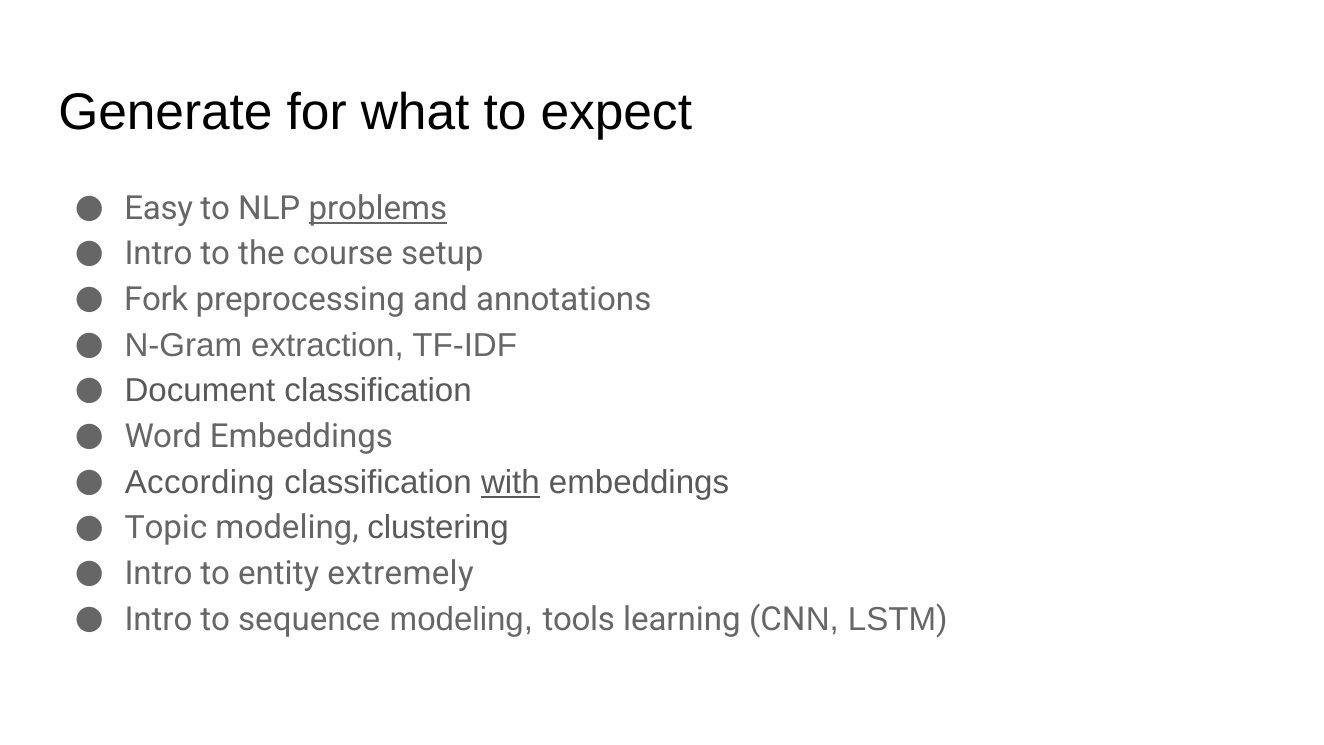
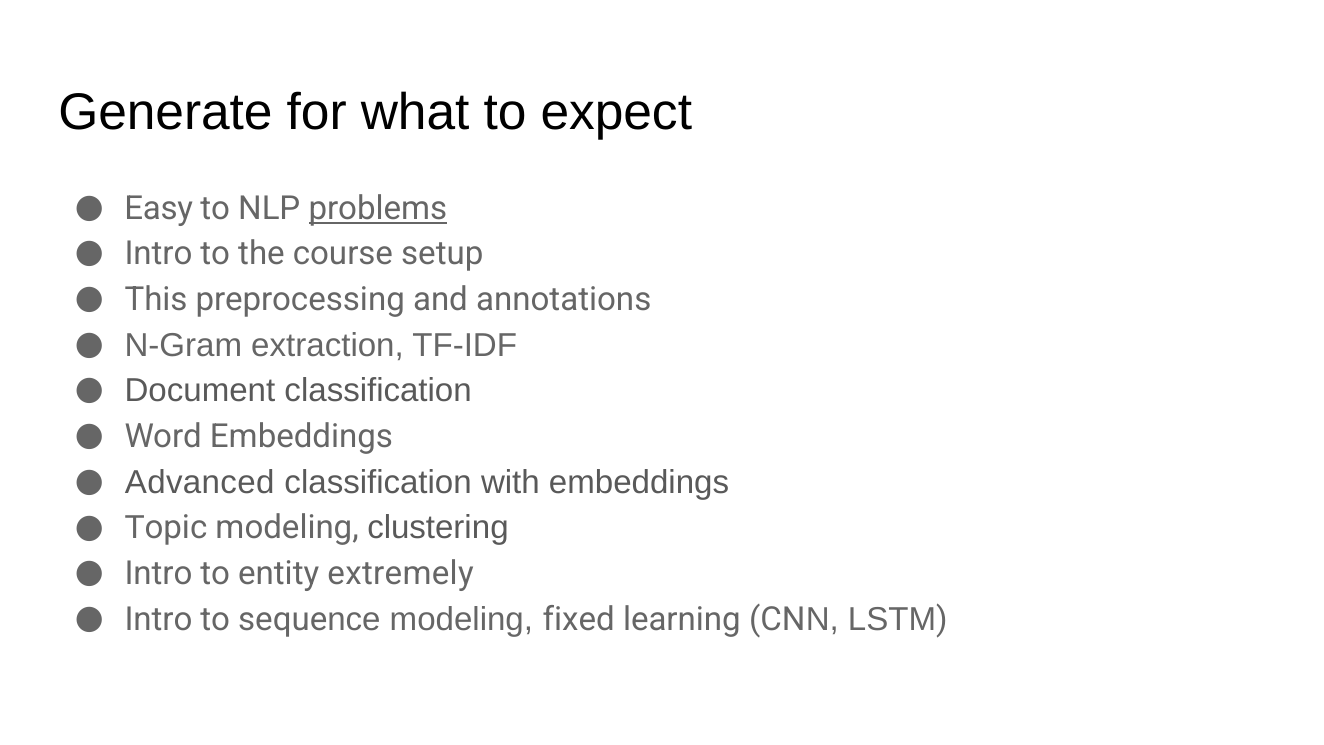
Fork: Fork -> This
According: According -> Advanced
with underline: present -> none
tools: tools -> fixed
